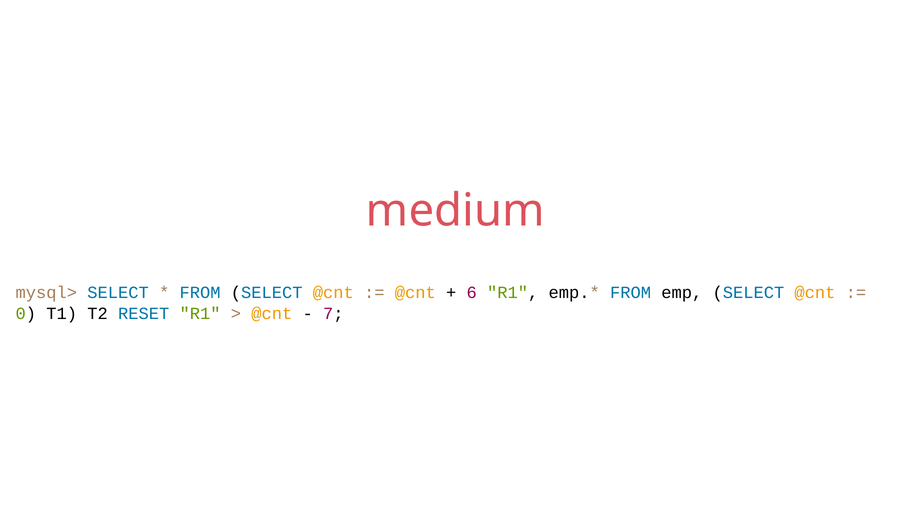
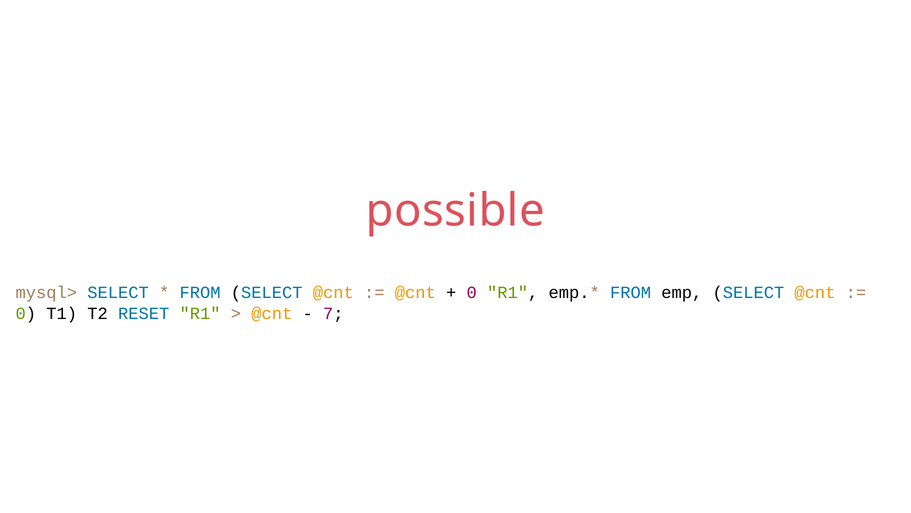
medium: medium -> possible
6 at (472, 293): 6 -> 0
